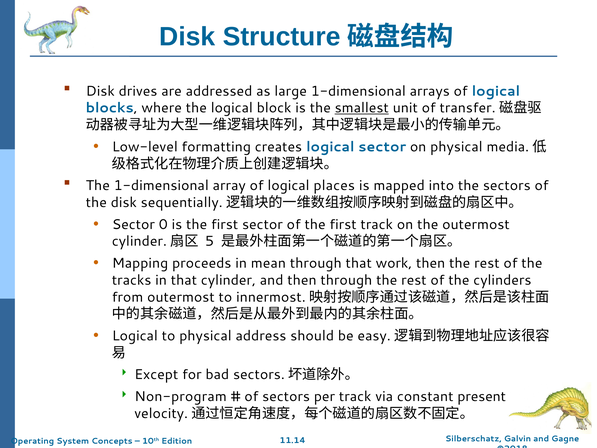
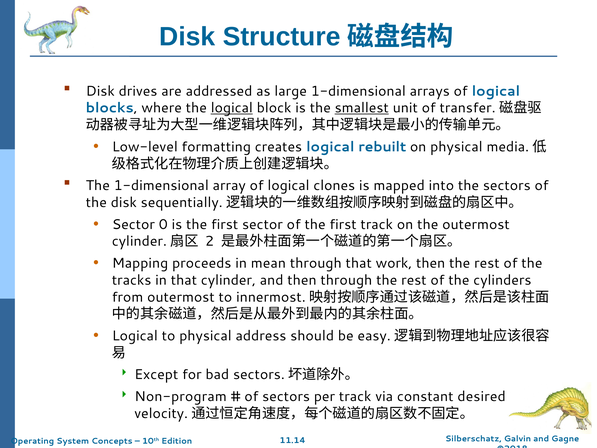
logical at (232, 108) underline: none -> present
logical sector: sector -> rebuilt
places: places -> clones
5: 5 -> 2
present: present -> desired
